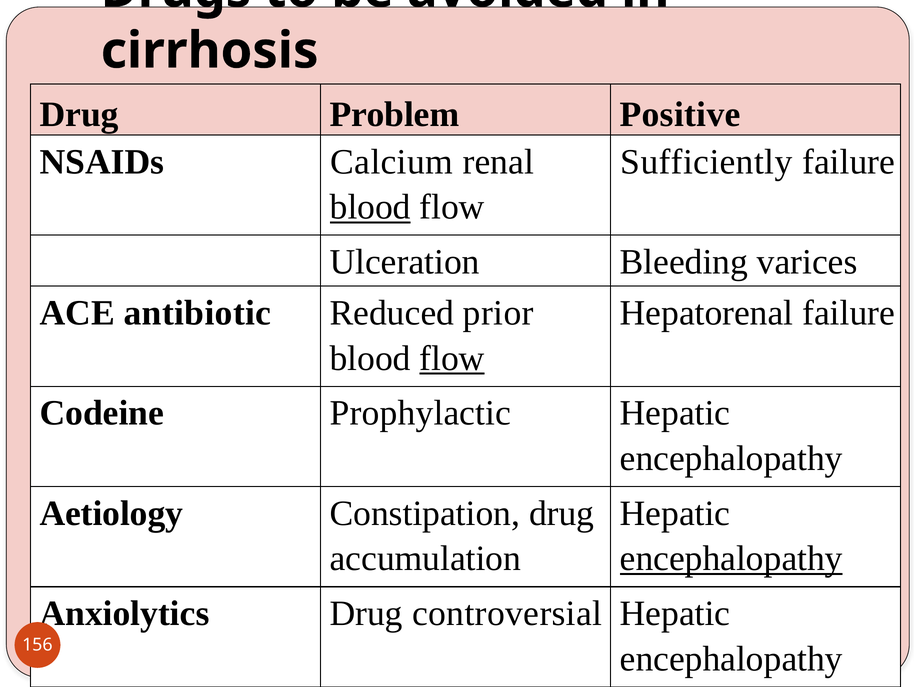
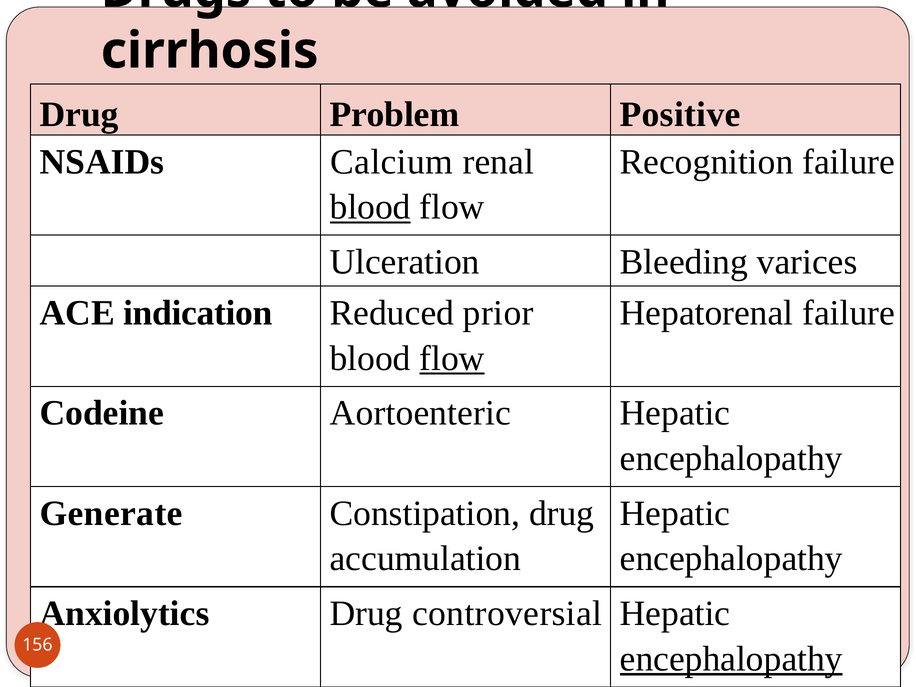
Sufficiently: Sufficiently -> Recognition
antibiotic: antibiotic -> indication
Prophylactic: Prophylactic -> Aortoenteric
Aetiology: Aetiology -> Generate
encephalopathy at (731, 559) underline: present -> none
encephalopathy at (731, 659) underline: none -> present
